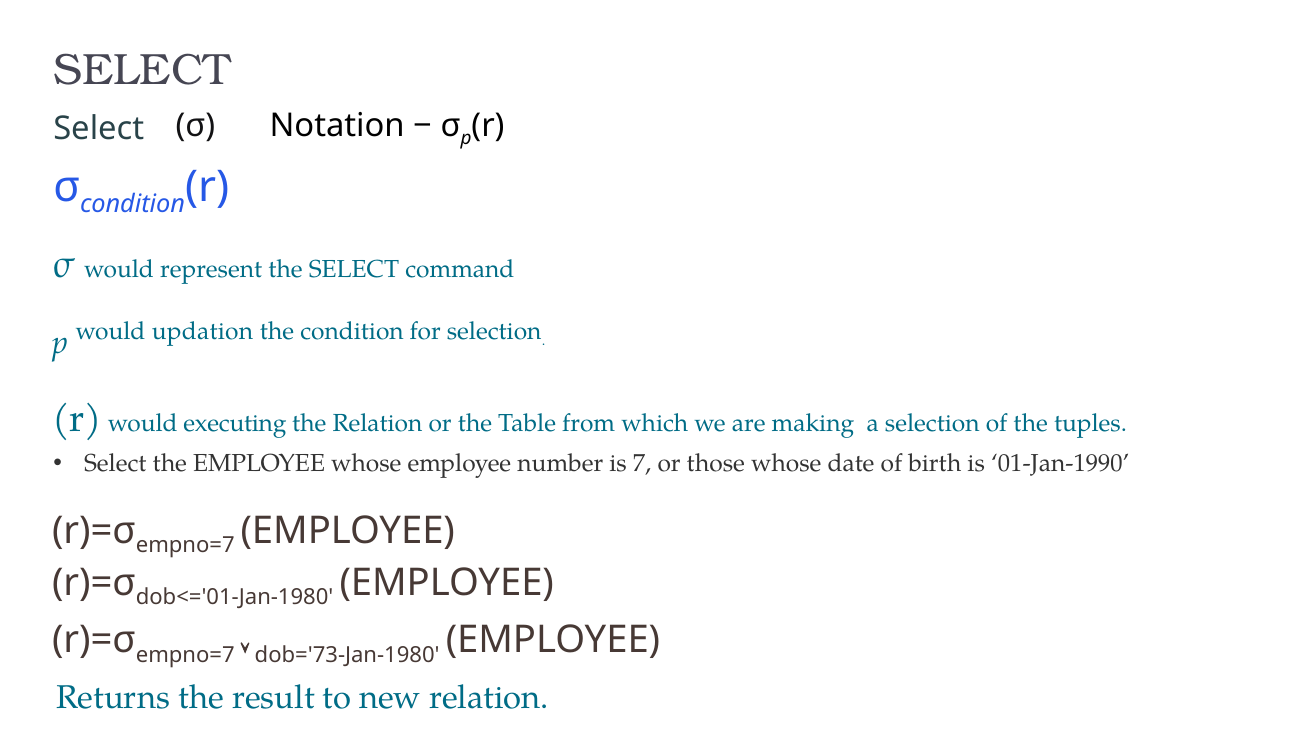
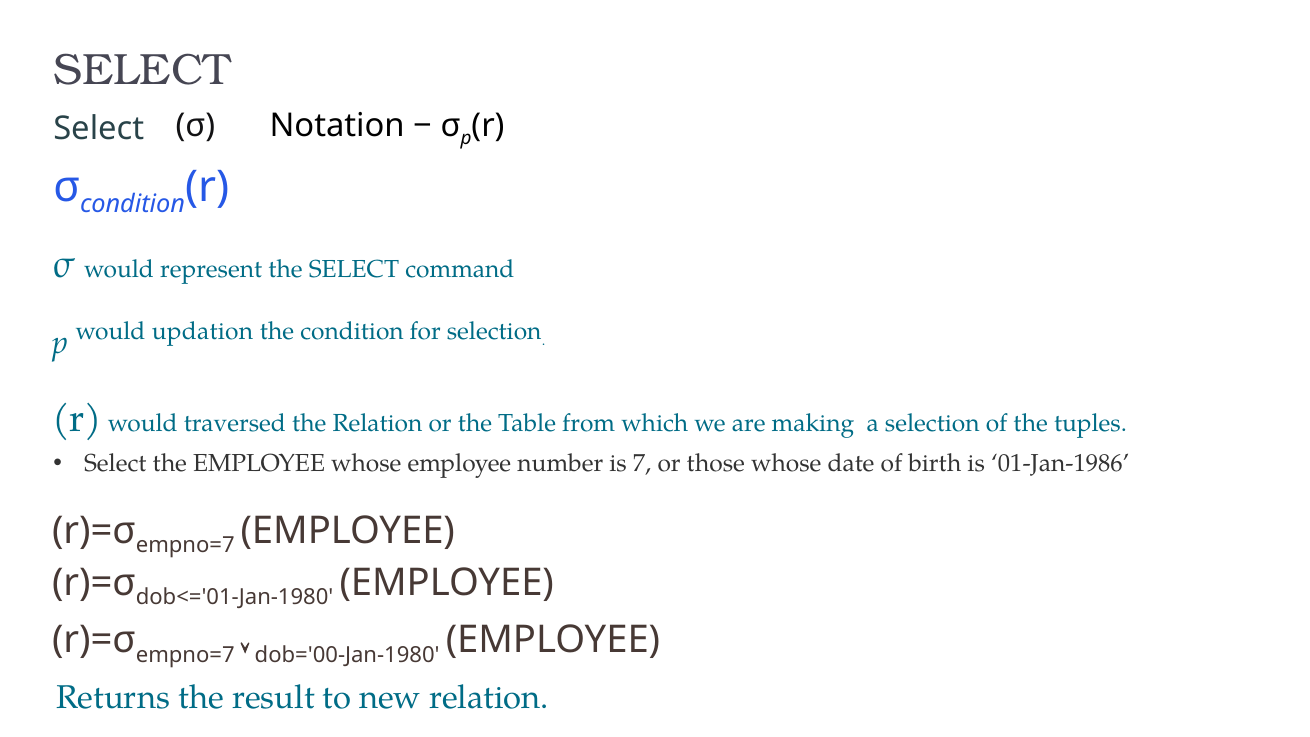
executing: executing -> traversed
01-Jan-1990: 01-Jan-1990 -> 01-Jan-1986
dob='73-Jan-1980: dob='73-Jan-1980 -> dob='00-Jan-1980
